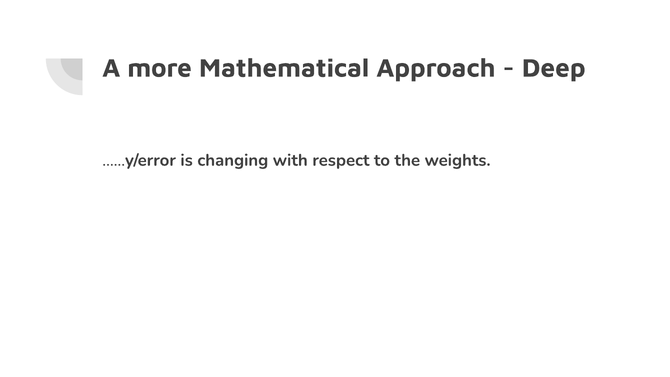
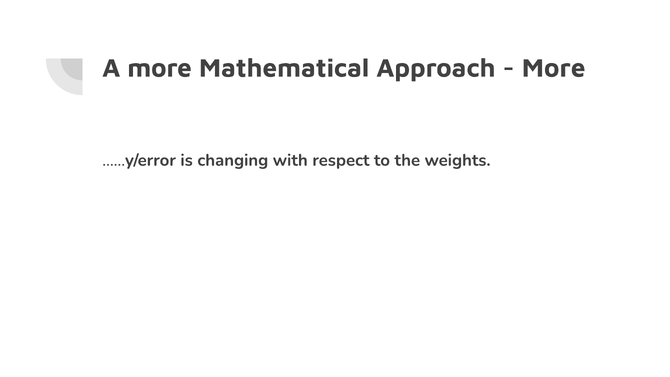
Deep at (554, 68): Deep -> More
